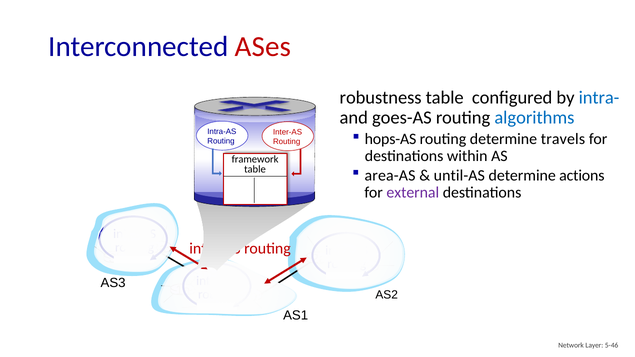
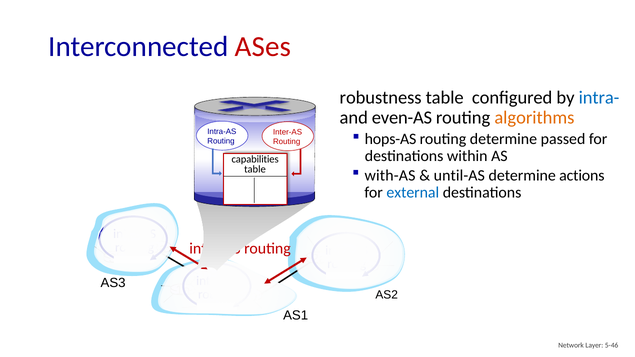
goes-AS: goes-AS -> even-AS
algorithms colour: blue -> orange
travels: travels -> passed
framework: framework -> capabilities
area-AS: area-AS -> with-AS
external colour: purple -> blue
